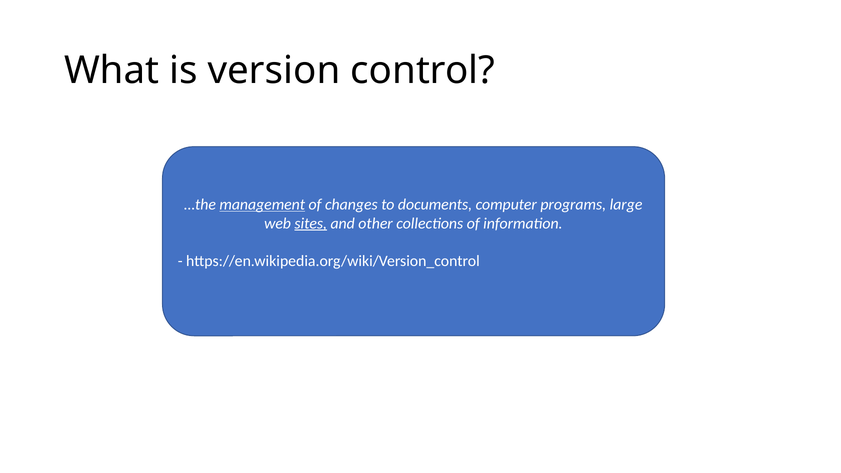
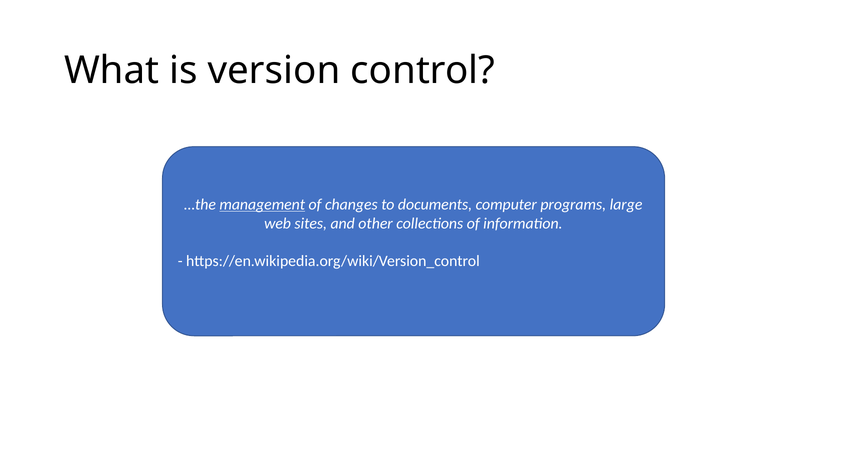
sites underline: present -> none
